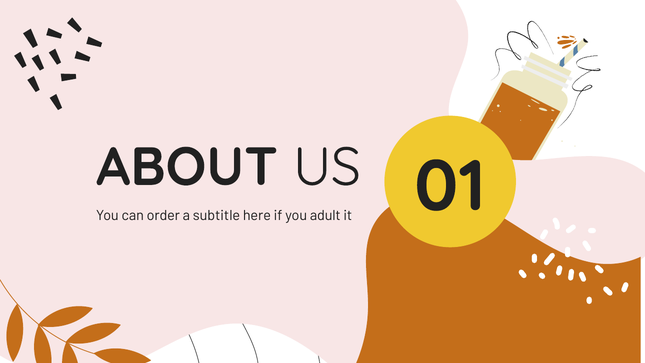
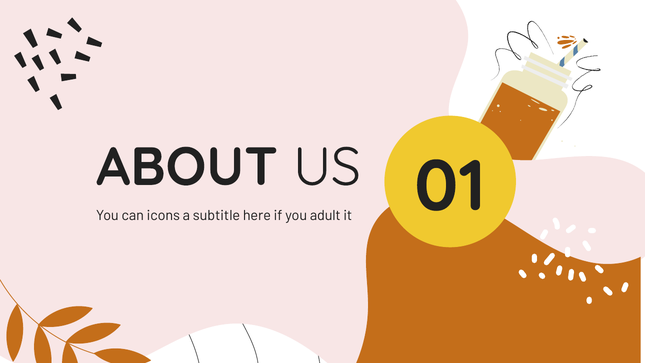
order: order -> icons
